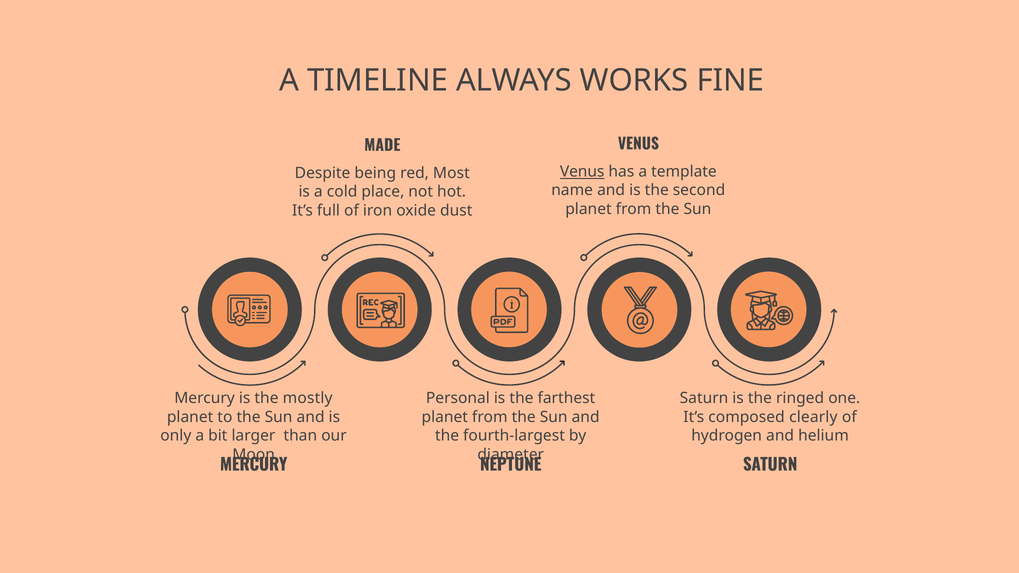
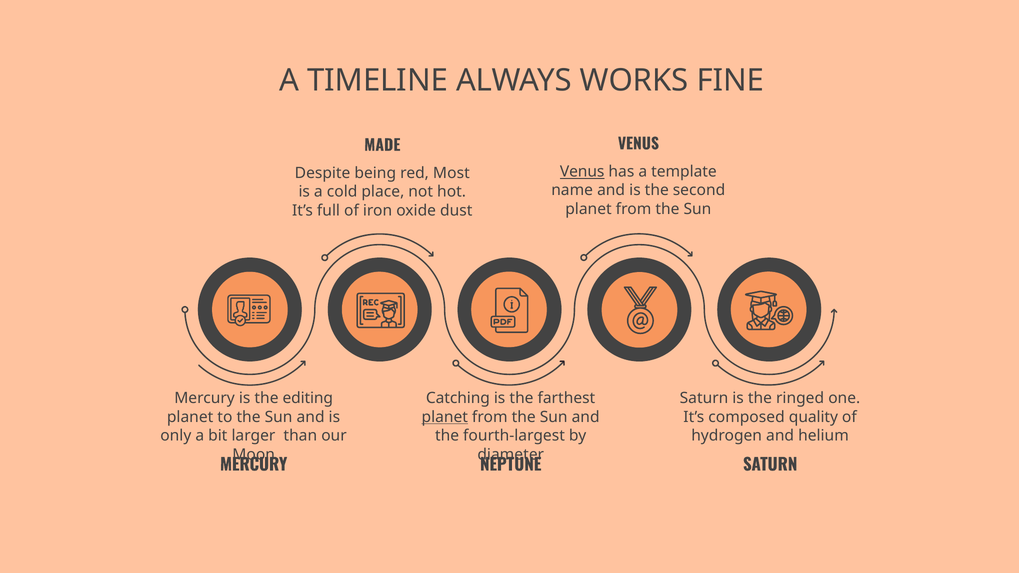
mostly: mostly -> editing
Personal: Personal -> Catching
planet at (445, 417) underline: none -> present
clearly: clearly -> quality
